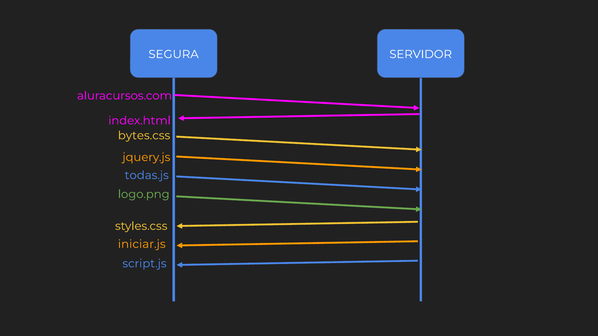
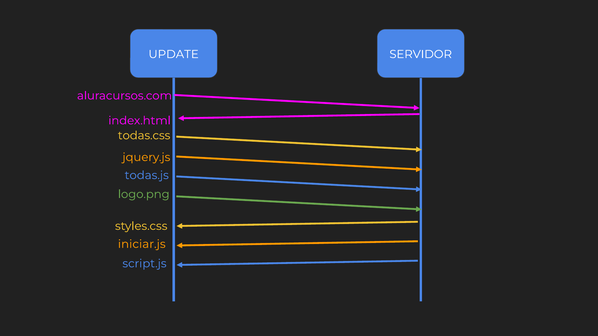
SEGURA: SEGURA -> UPDATE
bytes.css: bytes.css -> todas.css
